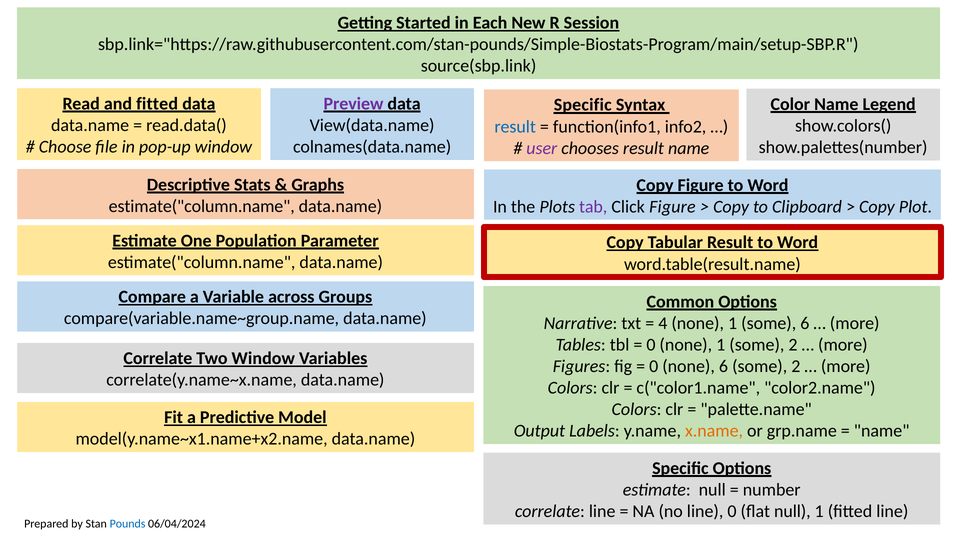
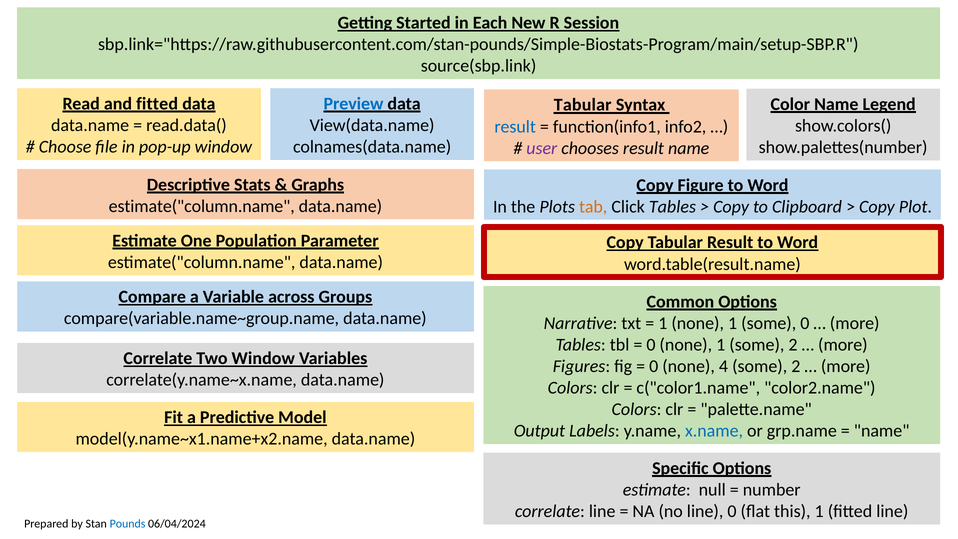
Preview colour: purple -> blue
Specific at (583, 105): Specific -> Tabular
tab colour: purple -> orange
Click Figure: Figure -> Tables
4 at (663, 323): 4 -> 1
some 6: 6 -> 0
none 6: 6 -> 4
x.name colour: orange -> blue
flat null: null -> this
